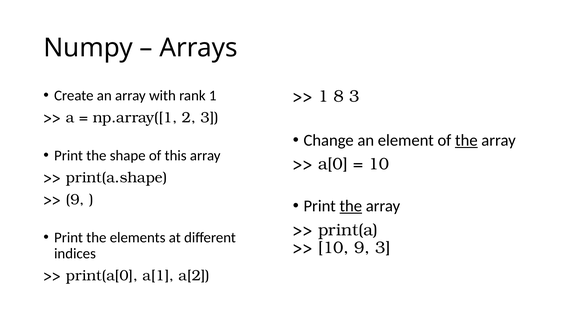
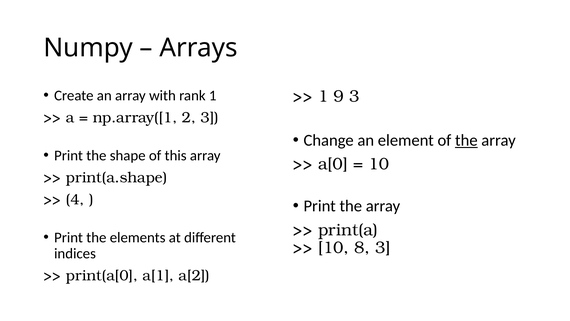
8: 8 -> 9
9 at (75, 199): 9 -> 4
the at (351, 206) underline: present -> none
10 9: 9 -> 8
